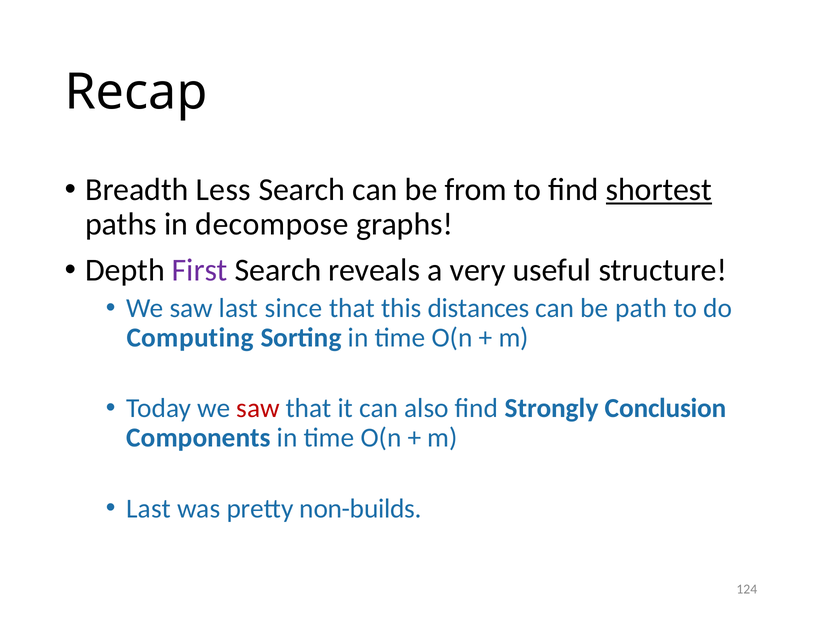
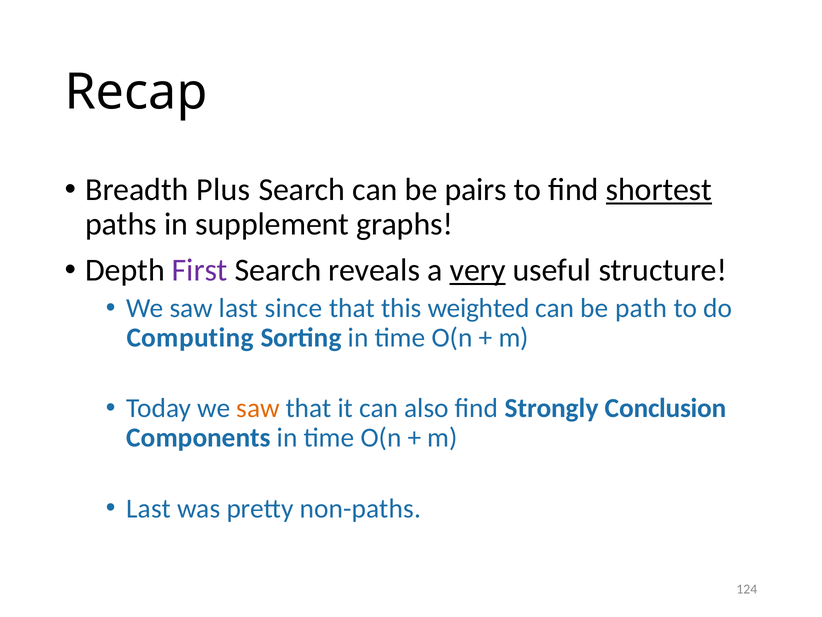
Less: Less -> Plus
from: from -> pairs
decompose: decompose -> supplement
very underline: none -> present
distances: distances -> weighted
saw at (258, 408) colour: red -> orange
non-builds: non-builds -> non-paths
